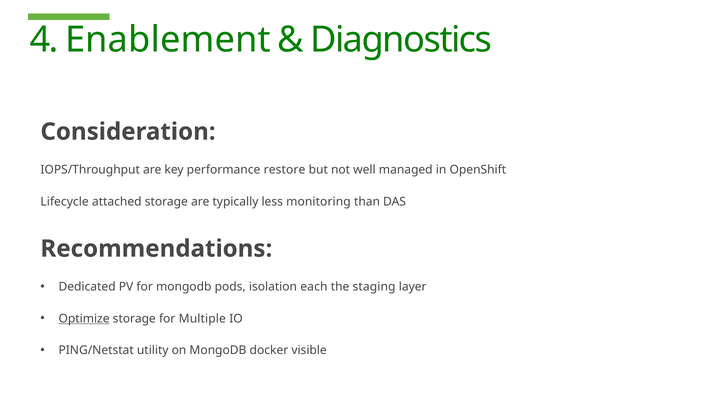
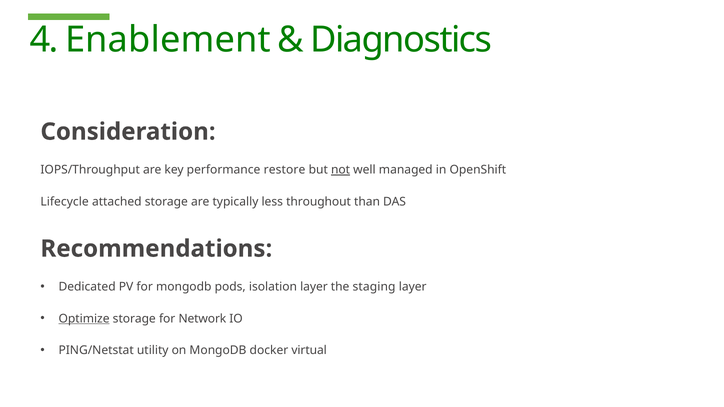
not underline: none -> present
monitoring: monitoring -> throughout
isolation each: each -> layer
Multiple: Multiple -> Network
visible: visible -> virtual
